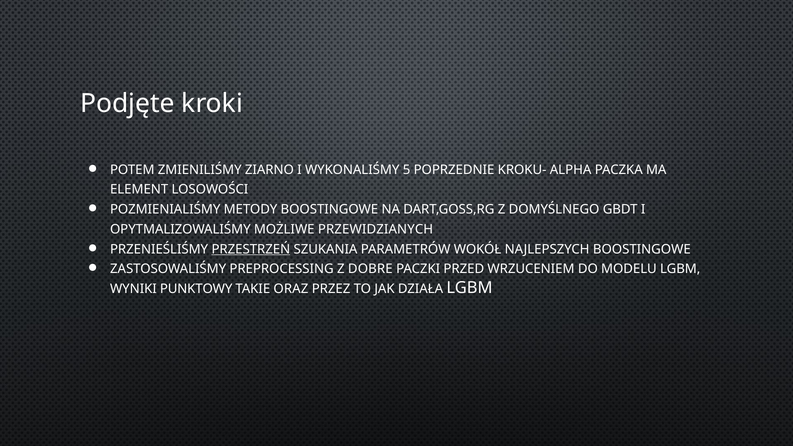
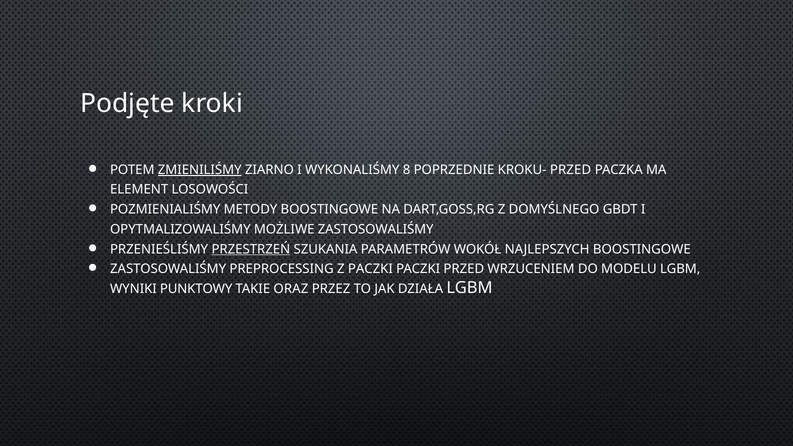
ZMIENILIŚMY underline: none -> present
5: 5 -> 8
KROKU- ALPHA: ALPHA -> PRZED
MOŻLIWE PRZEWIDZIANYCH: PRZEWIDZIANYCH -> ZASTOSOWALIŚMY
Z DOBRE: DOBRE -> PACZKI
